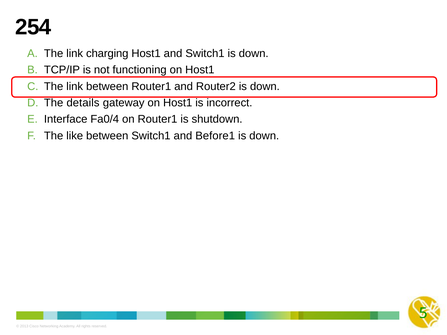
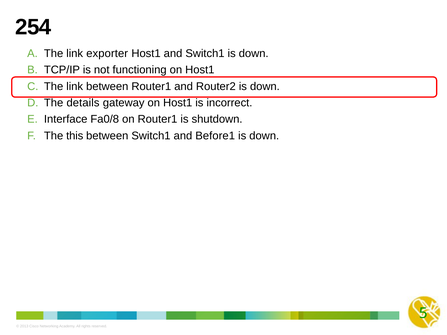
charging: charging -> exporter
Fa0/4: Fa0/4 -> Fa0/8
like: like -> this
